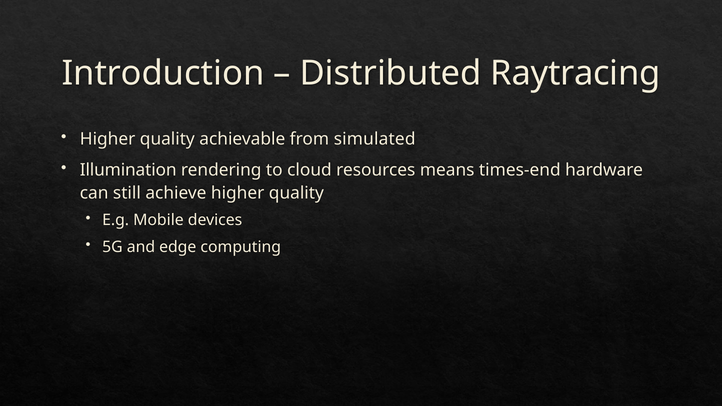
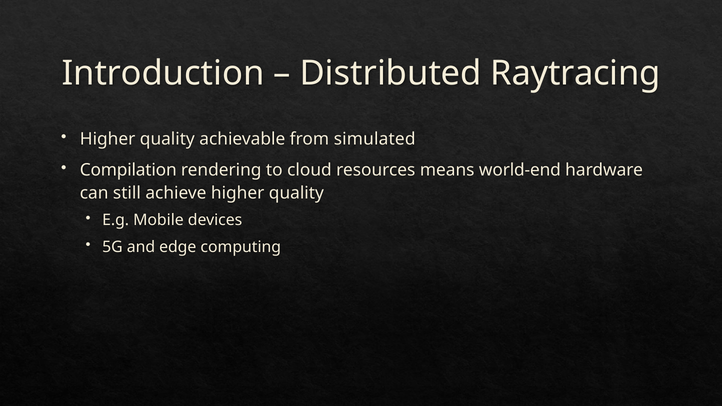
Illumination: Illumination -> Compilation
times-end: times-end -> world-end
